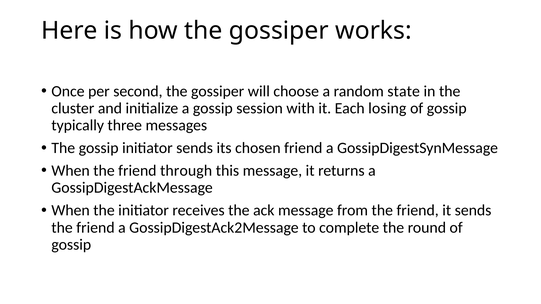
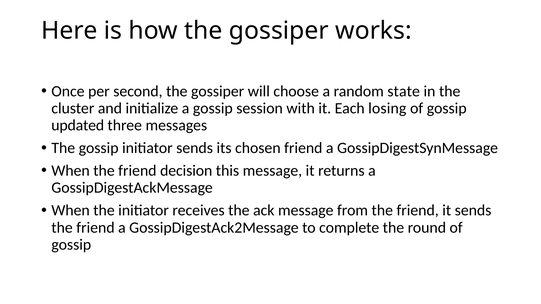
typically: typically -> updated
through: through -> decision
